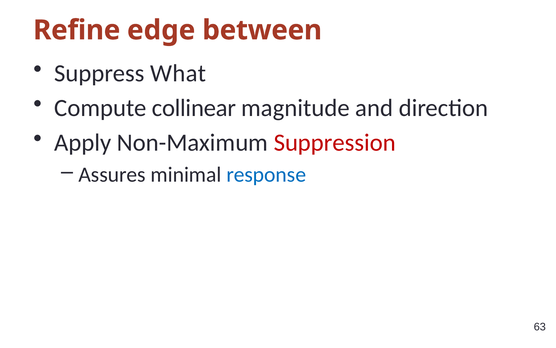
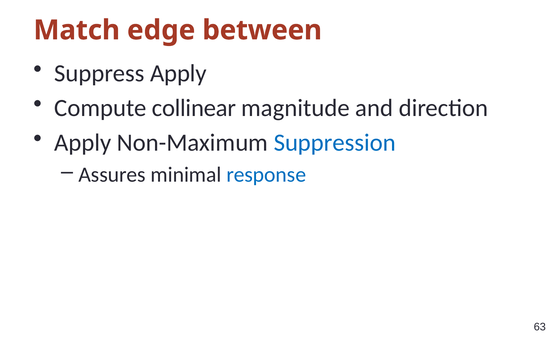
Refine: Refine -> Match
Suppress What: What -> Apply
Suppression colour: red -> blue
